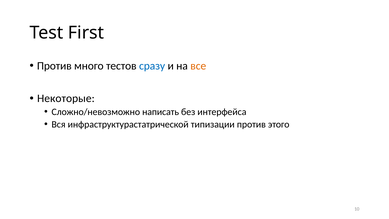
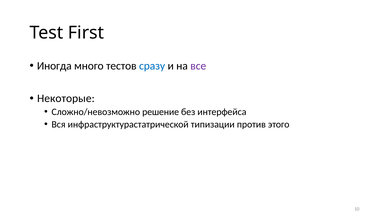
Против at (54, 66): Против -> Иногда
все colour: orange -> purple
написать: написать -> решение
